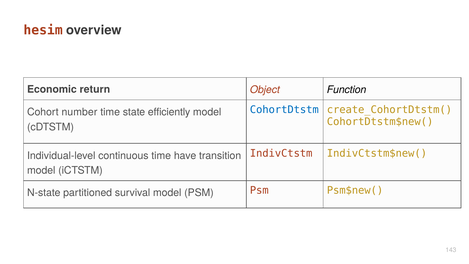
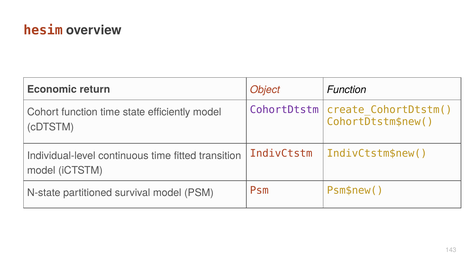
CohortDtstm colour: blue -> purple
Cohort number: number -> function
have: have -> fitted
